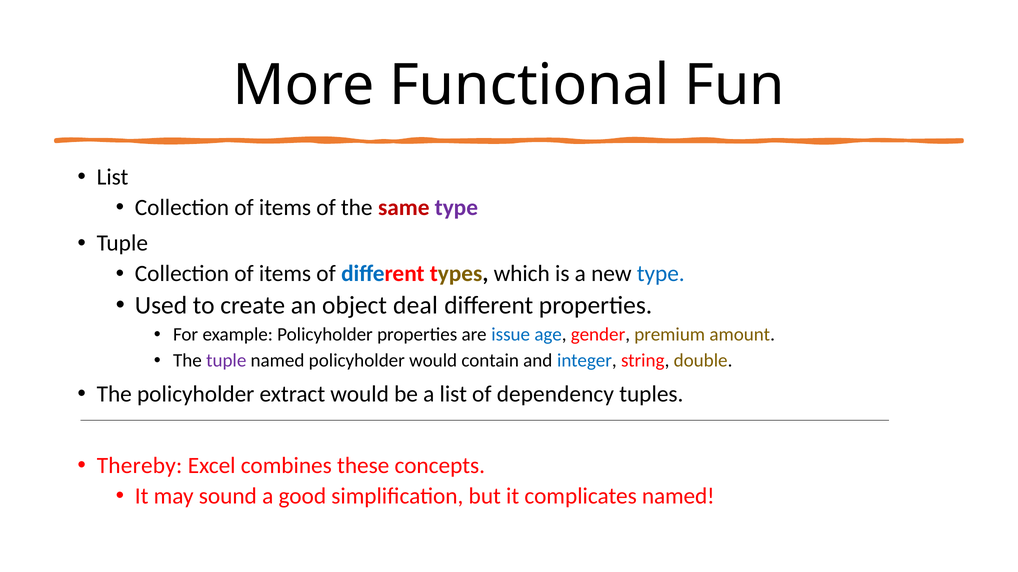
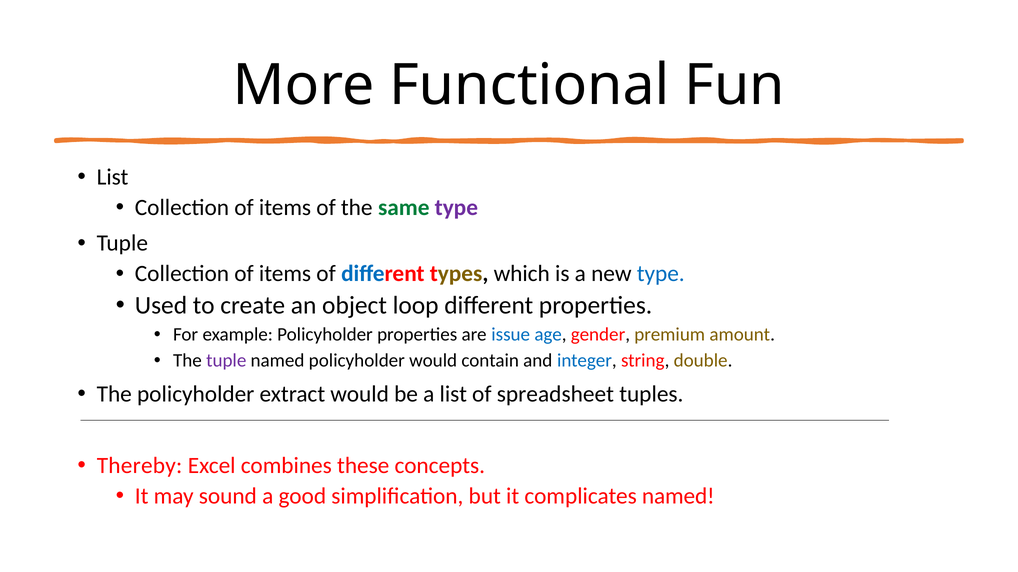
same colour: red -> green
deal: deal -> loop
dependency: dependency -> spreadsheet
